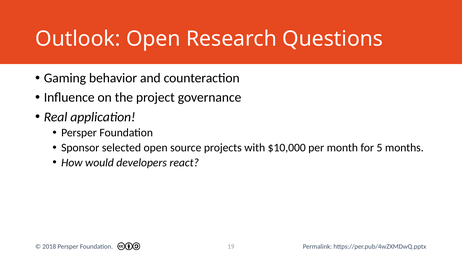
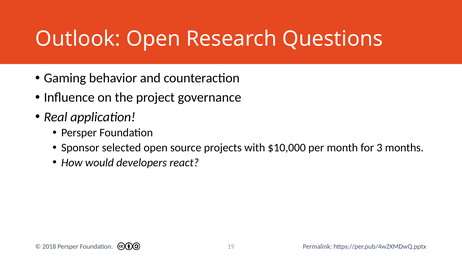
5: 5 -> 3
